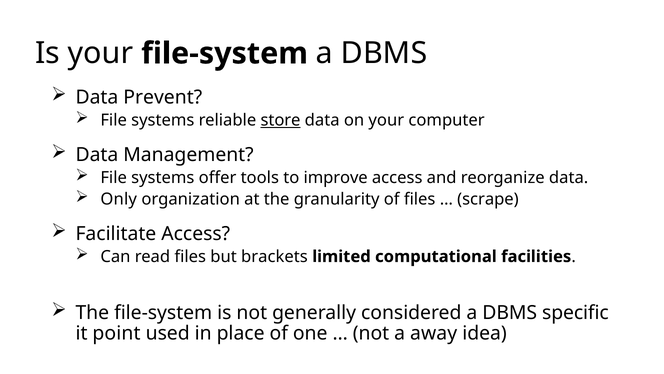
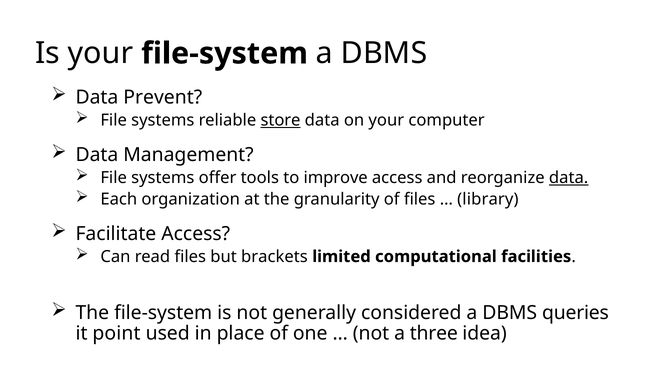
data at (569, 177) underline: none -> present
Only: Only -> Each
scrape: scrape -> library
specific: specific -> queries
away: away -> three
